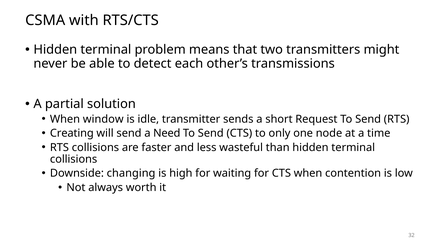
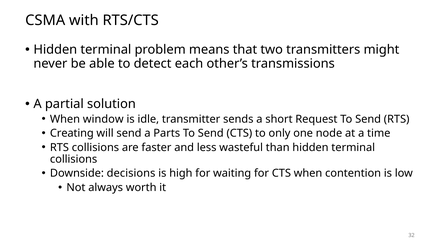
Need: Need -> Parts
changing: changing -> decisions
